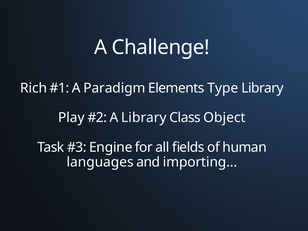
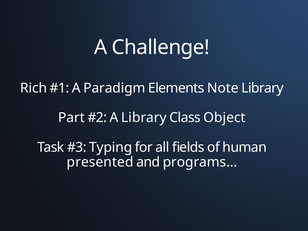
Type: Type -> Note
Play: Play -> Part
Engine: Engine -> Typing
languages: languages -> presented
importing…: importing… -> programs…
